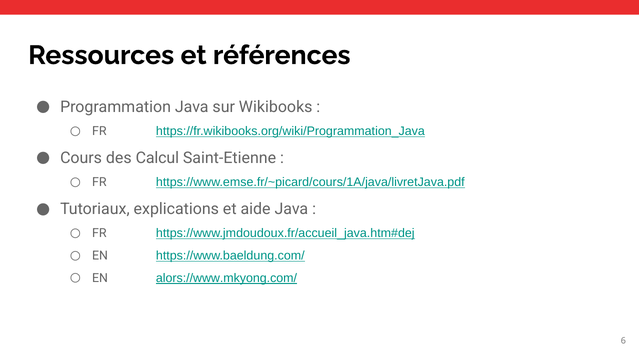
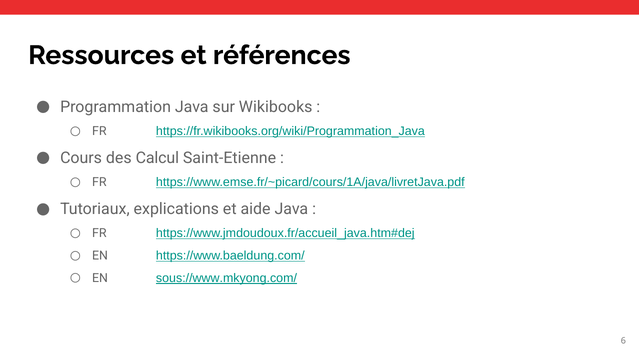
alors://www.mkyong.com/: alors://www.mkyong.com/ -> sous://www.mkyong.com/
